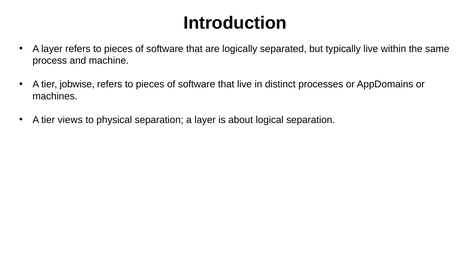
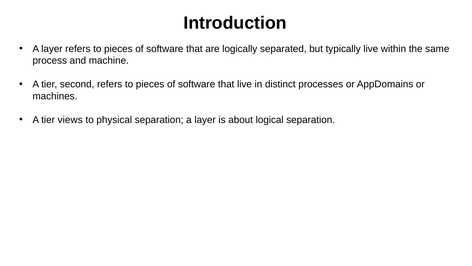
jobwise: jobwise -> second
